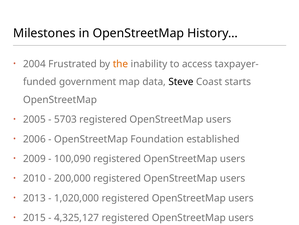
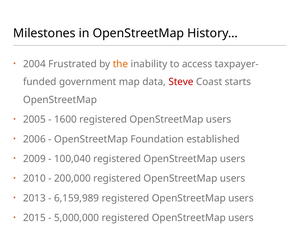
Steve colour: black -> red
5703: 5703 -> 1600
100,090: 100,090 -> 100,040
1,020,000: 1,020,000 -> 6,159,989
4,325,127: 4,325,127 -> 5,000,000
